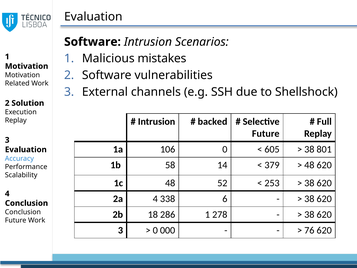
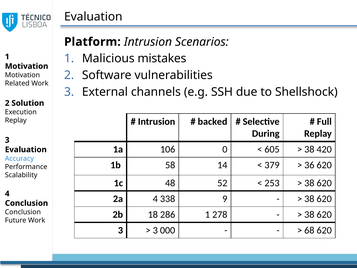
Software at (92, 42): Software -> Platform
Future at (266, 134): Future -> During
801: 801 -> 420
48 at (309, 165): 48 -> 36
6: 6 -> 9
0 at (155, 230): 0 -> 3
76: 76 -> 68
